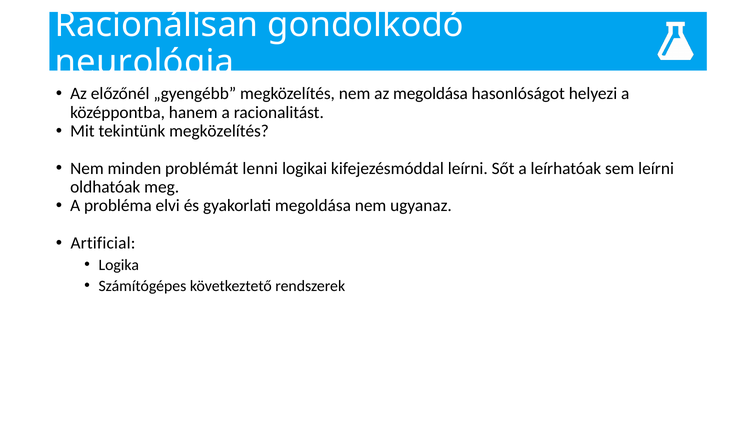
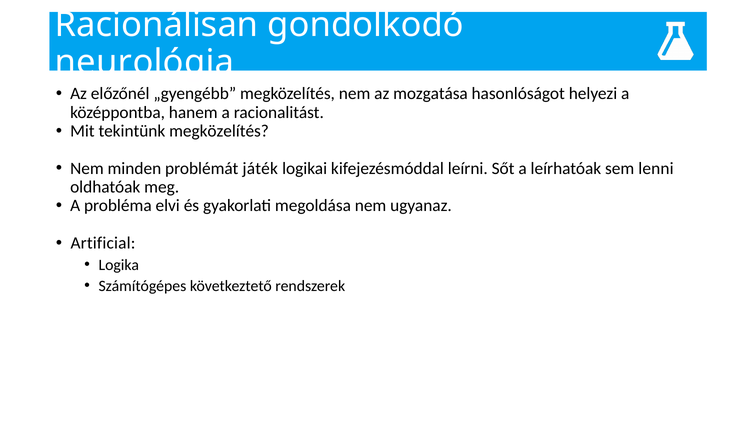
az megoldása: megoldása -> mozgatása
lenni: lenni -> játék
sem leírni: leírni -> lenni
